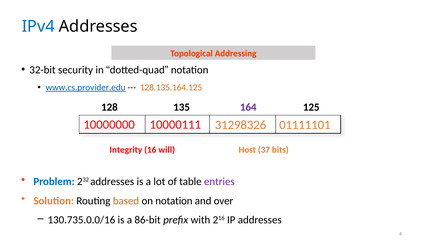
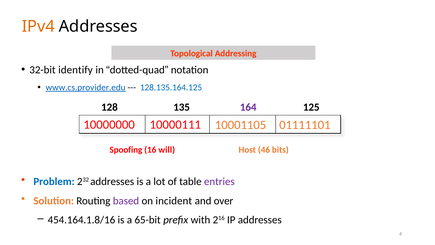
IPv4 colour: blue -> orange
security: security -> identify
128.135.164.125 colour: orange -> blue
31298326: 31298326 -> 10001105
Integrity: Integrity -> Spoofing
37: 37 -> 46
based colour: orange -> purple
on notation: notation -> incident
130.735.0.0/16: 130.735.0.0/16 -> 454.164.1.8/16
86-bit: 86-bit -> 65-bit
